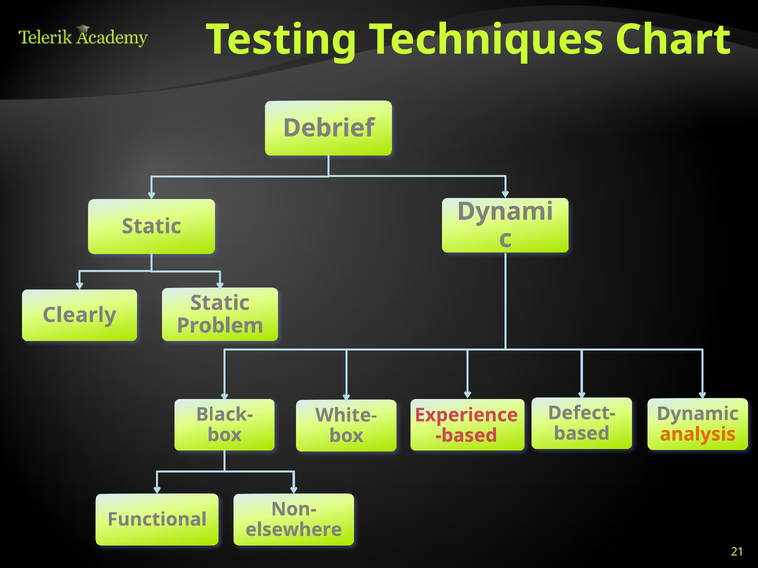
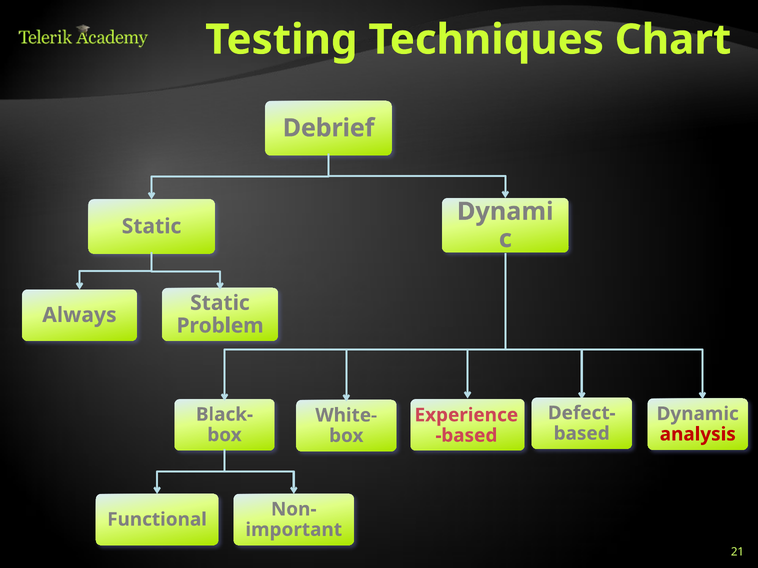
Clearly: Clearly -> Always
analysis colour: orange -> red
elsewhere: elsewhere -> important
